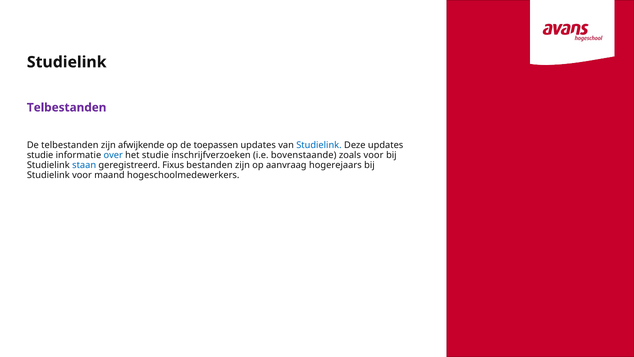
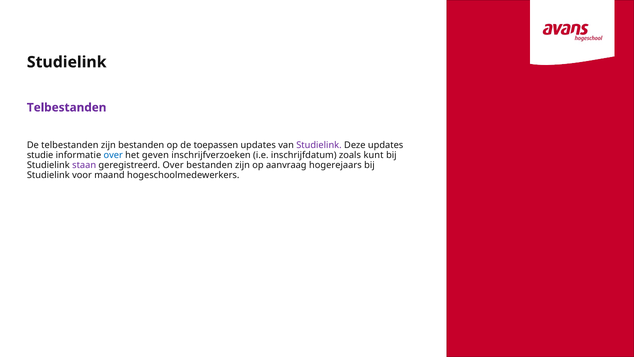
zijn afwijkende: afwijkende -> bestanden
Studielink at (319, 145) colour: blue -> purple
het studie: studie -> geven
bovenstaande: bovenstaande -> inschrijfdatum
zoals voor: voor -> kunt
staan colour: blue -> purple
geregistreerd Fixus: Fixus -> Over
